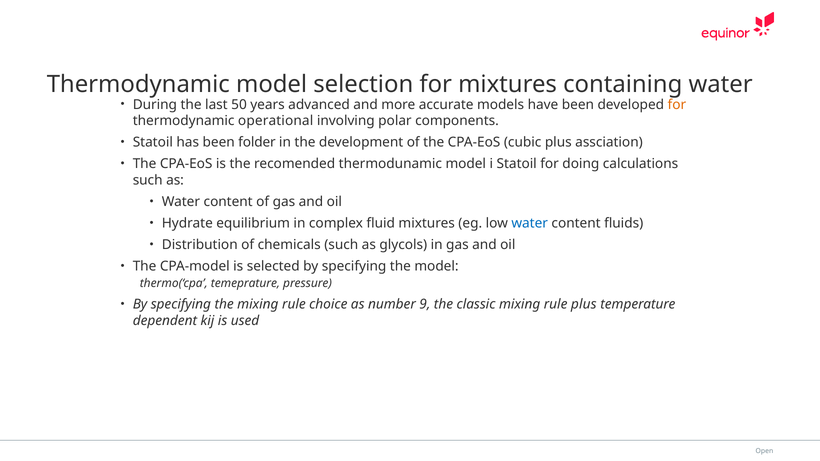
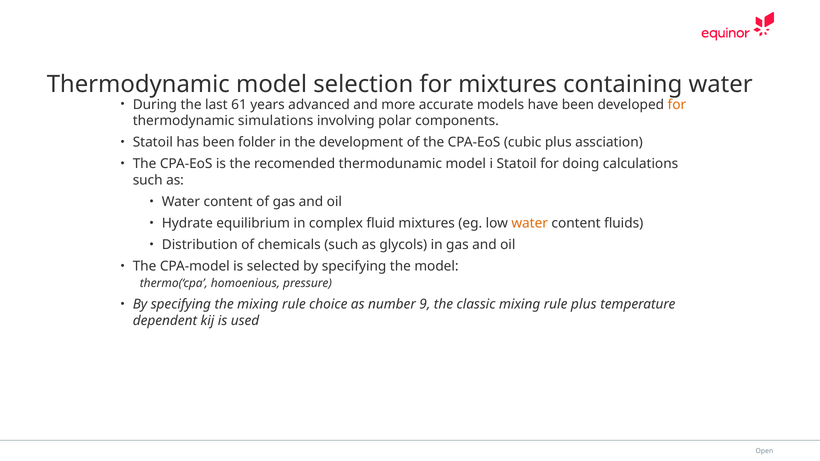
50: 50 -> 61
operational: operational -> simulations
water at (530, 223) colour: blue -> orange
temeprature: temeprature -> homoenious
